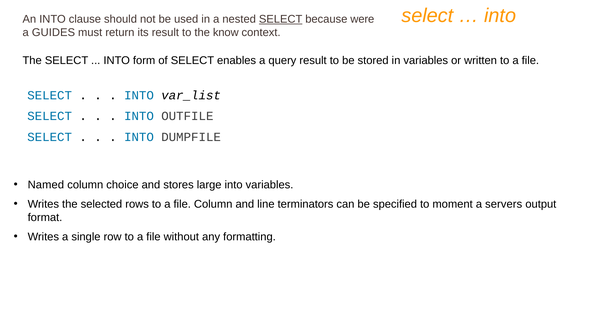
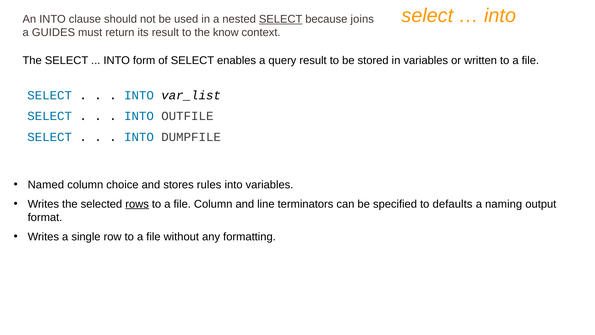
were: were -> joins
large: large -> rules
rows underline: none -> present
moment: moment -> defaults
servers: servers -> naming
